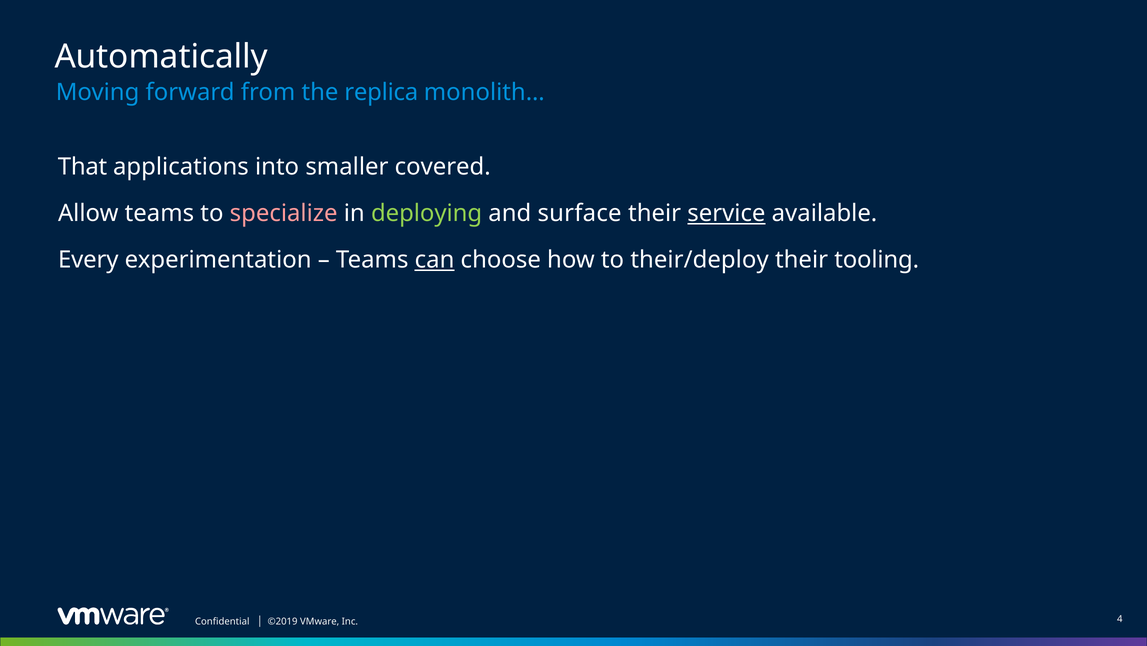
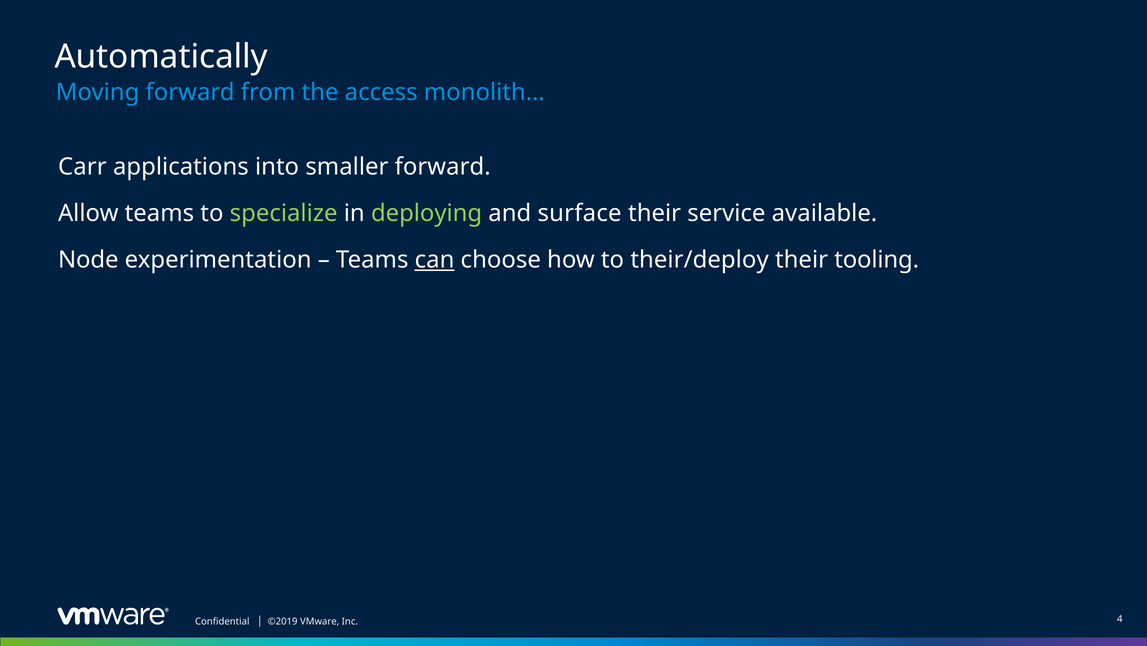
replica: replica -> access
That: That -> Carr
smaller covered: covered -> forward
specialize colour: pink -> light green
service underline: present -> none
Every: Every -> Node
